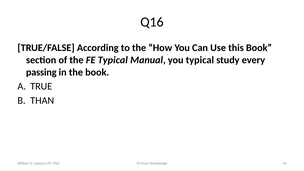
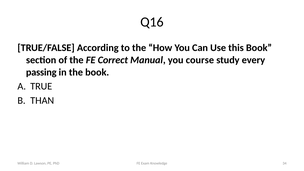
FE Typical: Typical -> Correct
you typical: typical -> course
